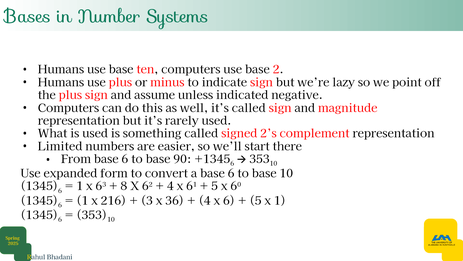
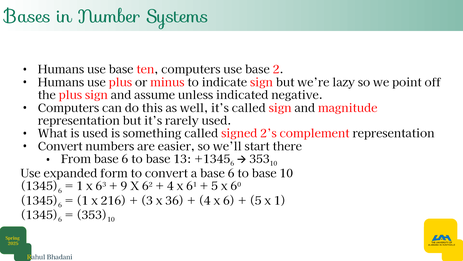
Limited at (60, 146): Limited -> Convert
90: 90 -> 13
8: 8 -> 9
